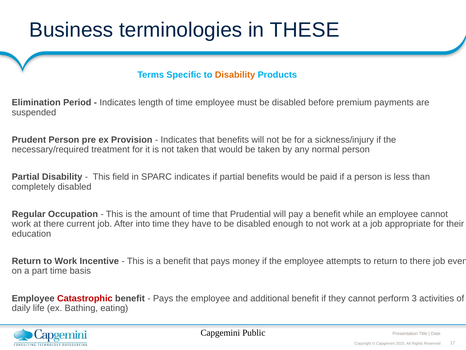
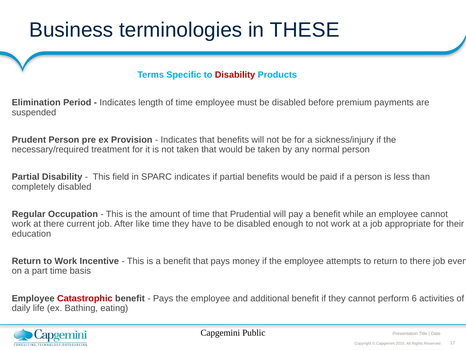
Disability at (235, 75) colour: orange -> red
into: into -> like
3: 3 -> 6
